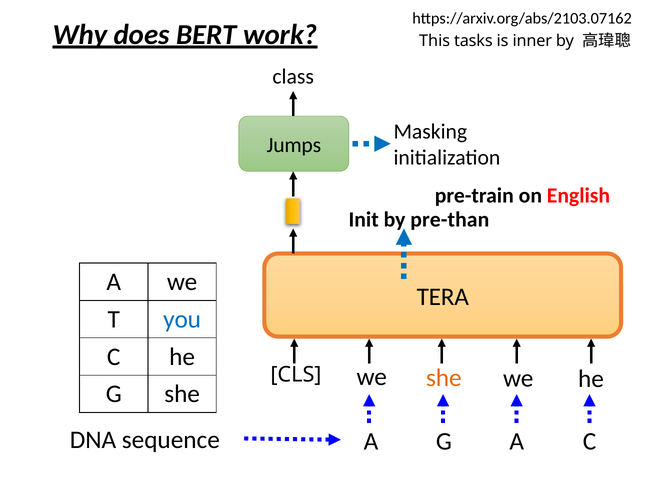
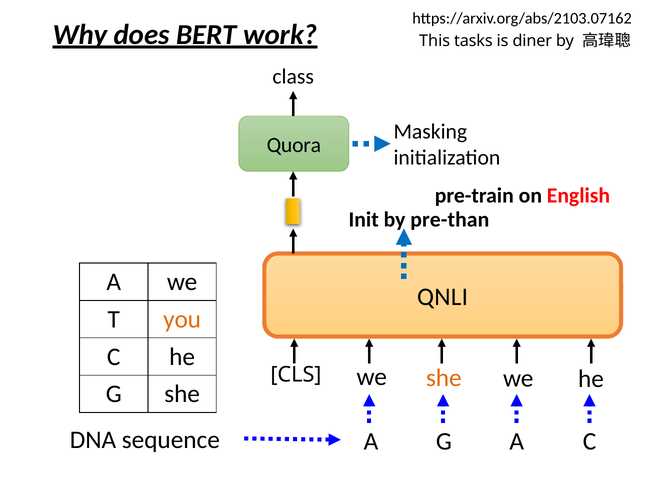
inner: inner -> diner
Jumps: Jumps -> Quora
TERA: TERA -> QNLI
you colour: blue -> orange
